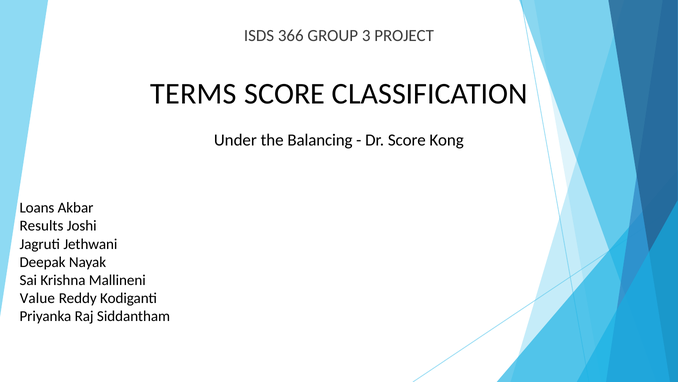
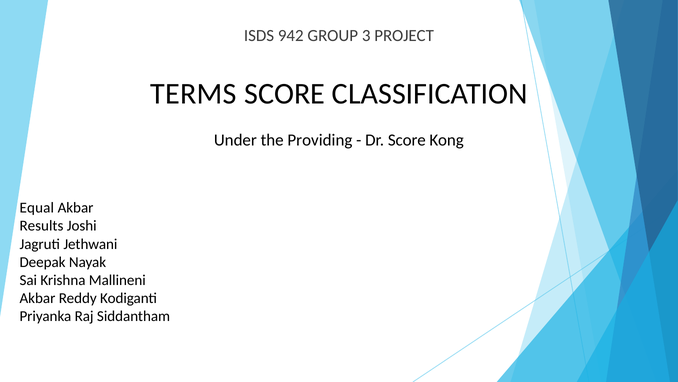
366: 366 -> 942
Balancing: Balancing -> Providing
Loans: Loans -> Equal
Value at (37, 298): Value -> Akbar
